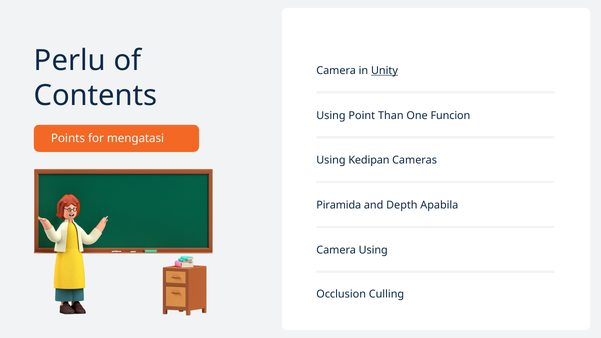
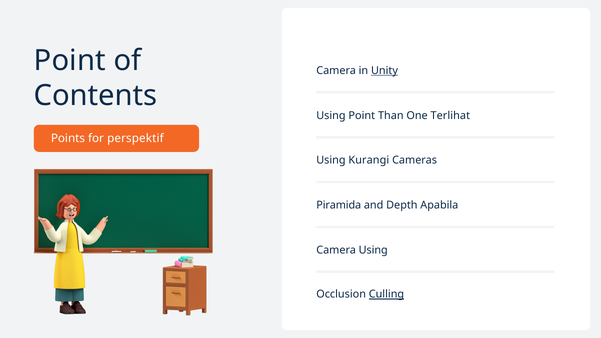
Perlu at (70, 61): Perlu -> Point
Funcion: Funcion -> Terlihat
mengatasi: mengatasi -> perspektif
Kedipan: Kedipan -> Kurangi
Culling underline: none -> present
